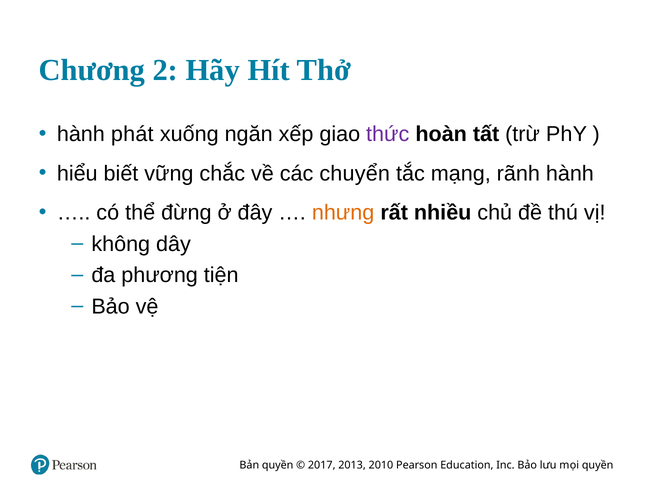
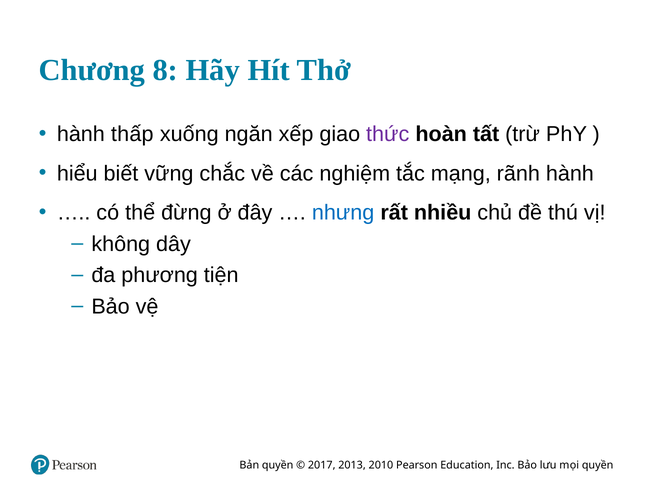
2: 2 -> 8
phát: phát -> thấp
chuyển: chuyển -> nghiệm
nhưng colour: orange -> blue
